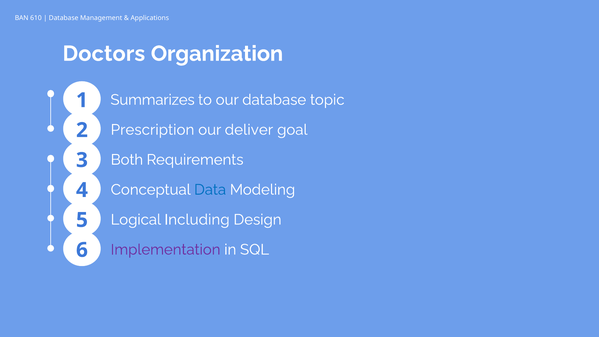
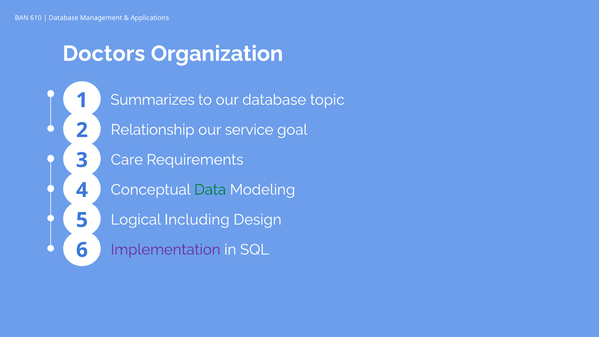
Prescription: Prescription -> Relationship
deliver: deliver -> service
Both: Both -> Care
Data colour: blue -> green
